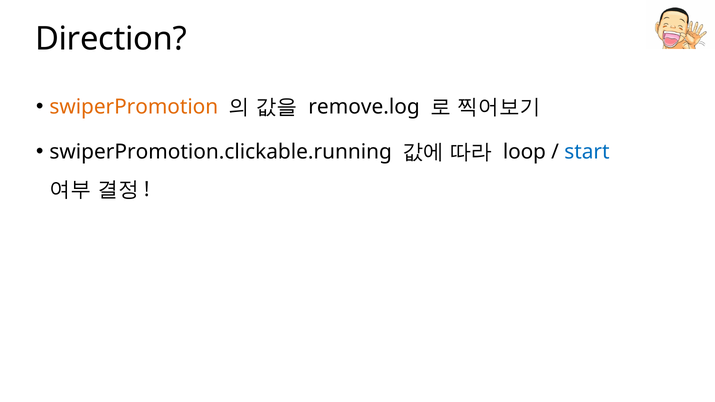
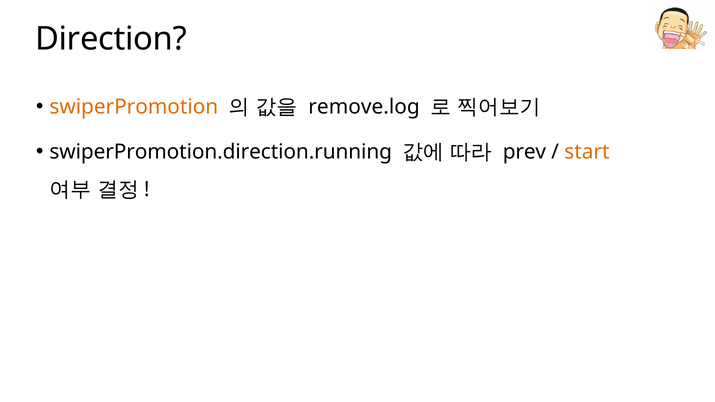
swiperPromotion.clickable.running: swiperPromotion.clickable.running -> swiperPromotion.direction.running
loop: loop -> prev
start colour: blue -> orange
